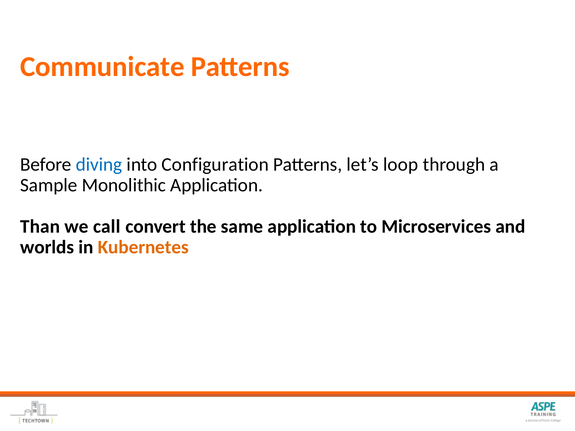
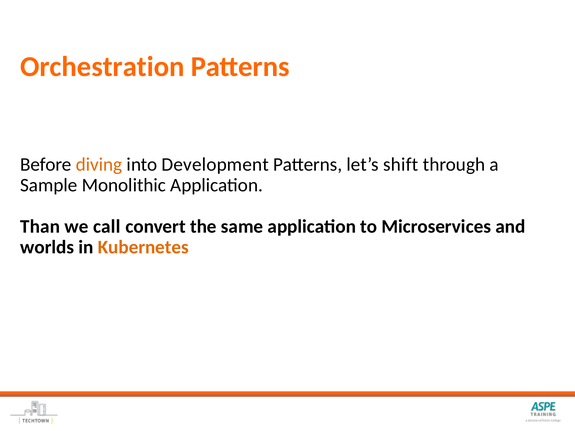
Communicate: Communicate -> Orchestration
diving colour: blue -> orange
Configuration: Configuration -> Development
loop: loop -> shift
